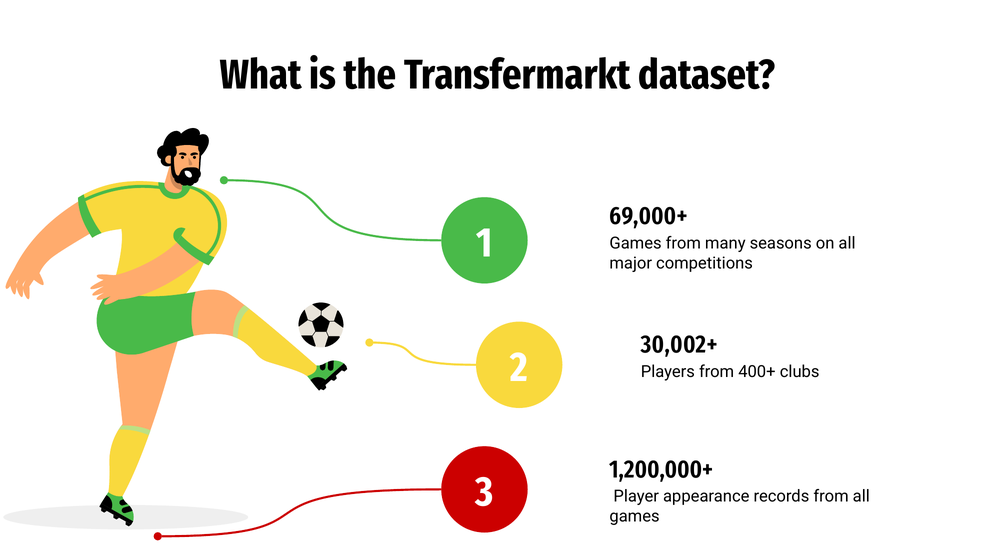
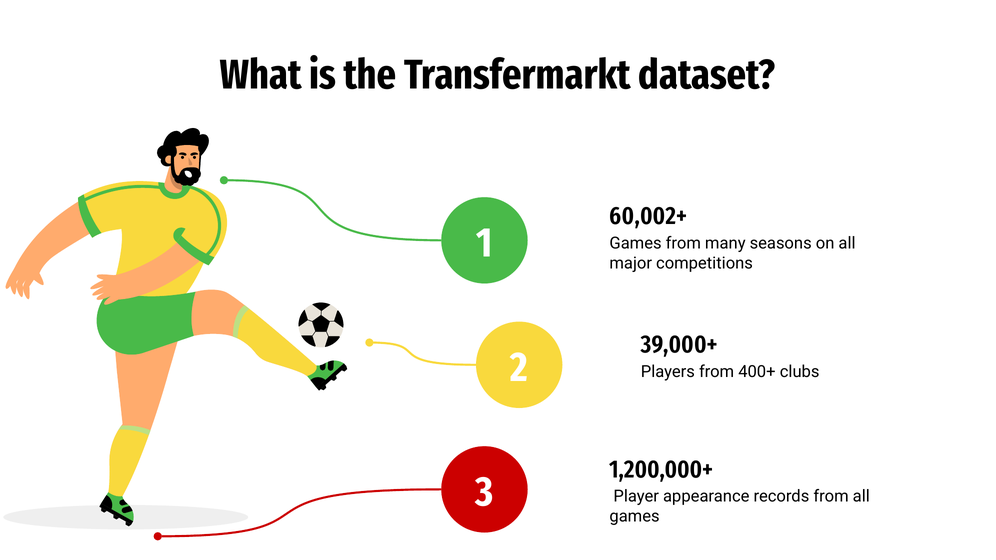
69,000+: 69,000+ -> 60,002+
30,002+: 30,002+ -> 39,000+
